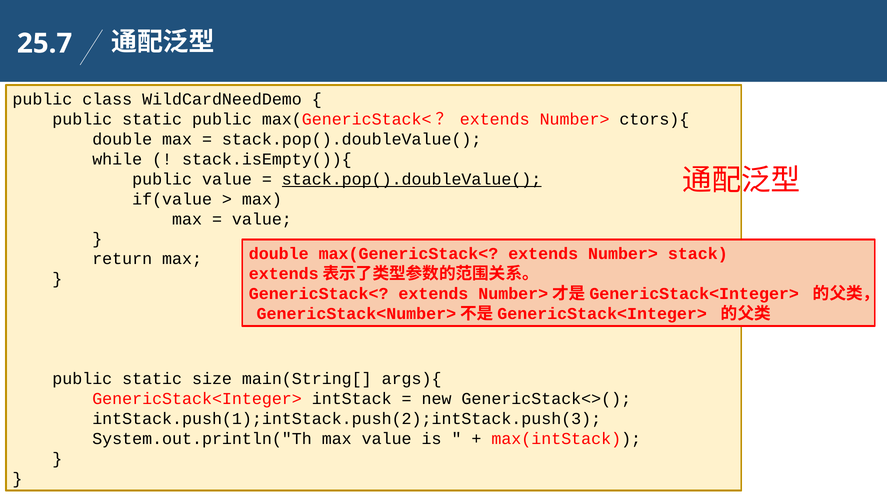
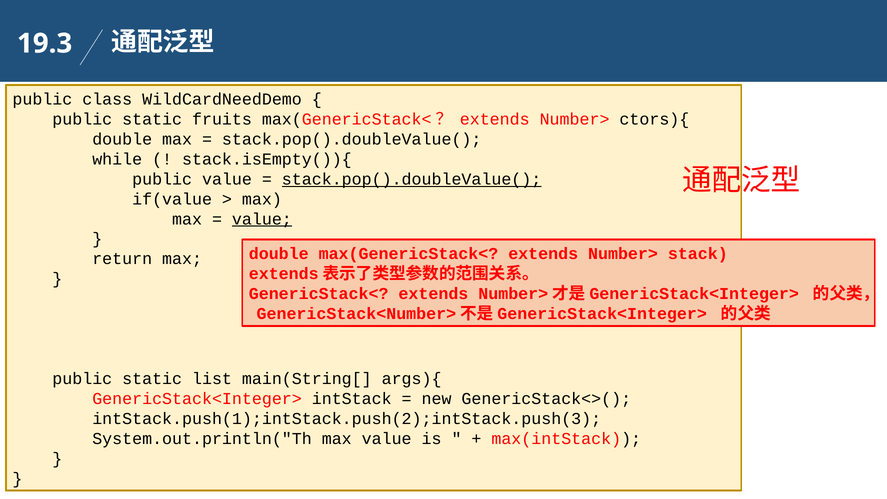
25.7: 25.7 -> 19.3
static public: public -> fruits
value at (262, 219) underline: none -> present
size: size -> list
